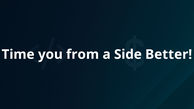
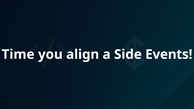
from: from -> align
Better: Better -> Events
